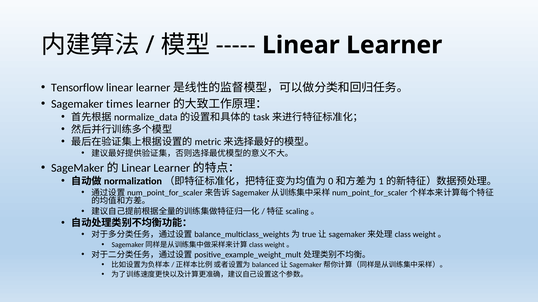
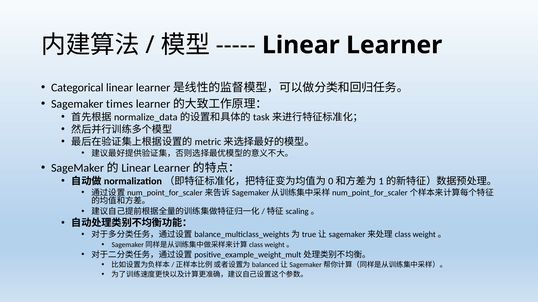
Tensorflow: Tensorflow -> Categorical
